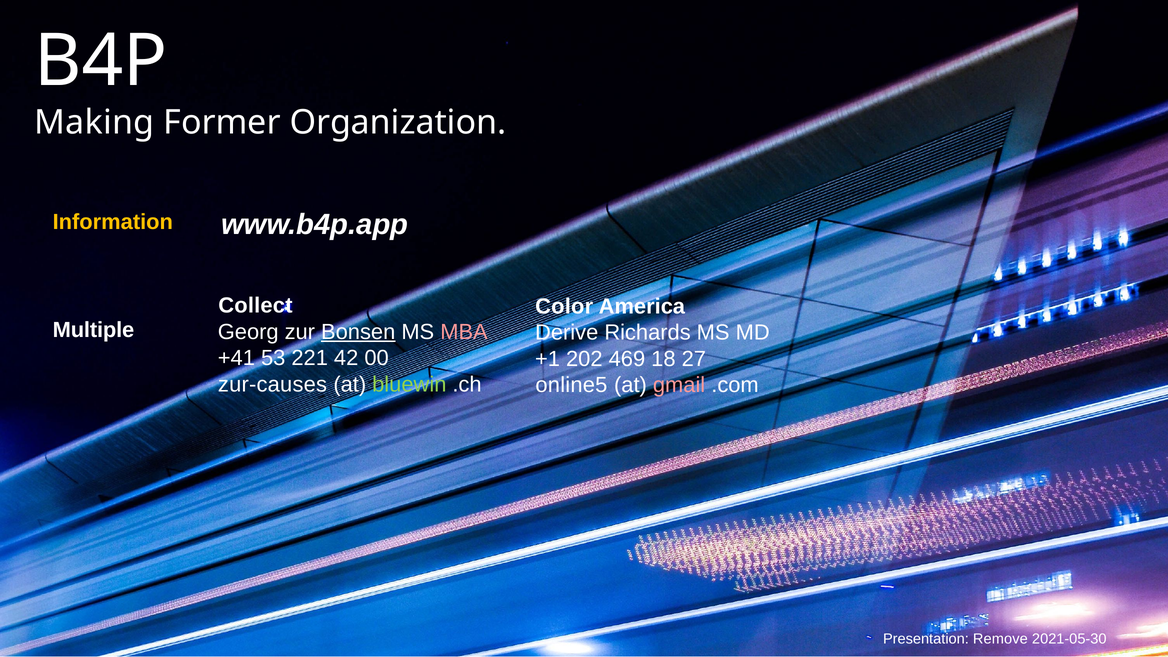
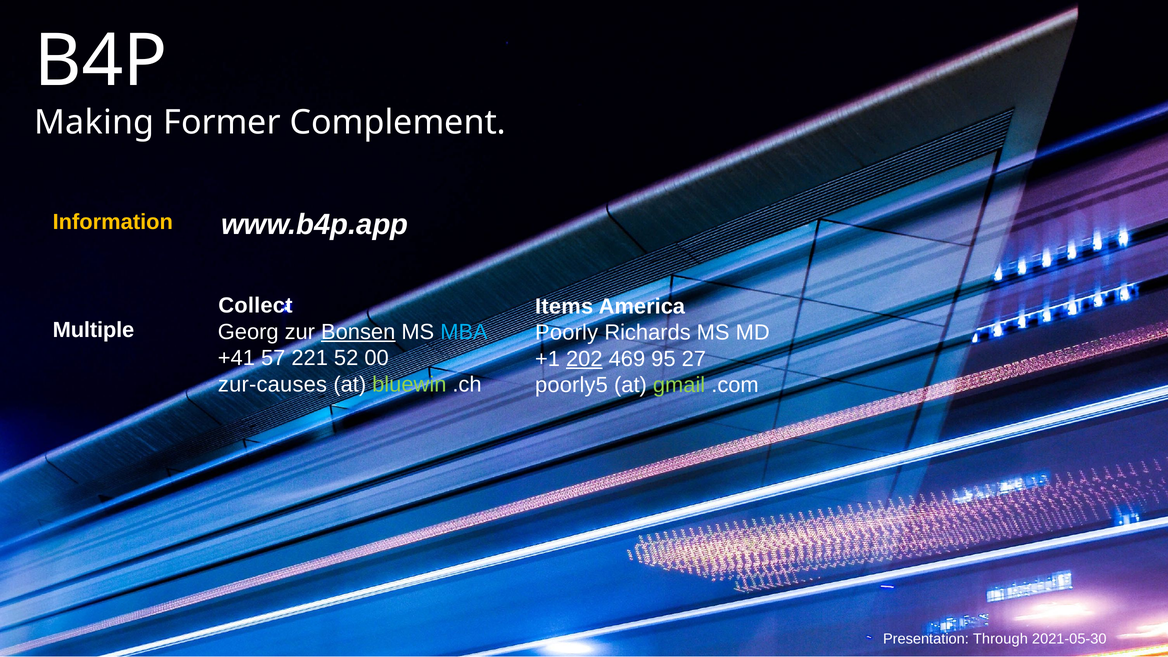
Organization: Organization -> Complement
Color: Color -> Items
MBA colour: pink -> light blue
Derive: Derive -> Poorly
53: 53 -> 57
42: 42 -> 52
202 underline: none -> present
18: 18 -> 95
online5: online5 -> poorly5
gmail colour: pink -> light green
Remove: Remove -> Through
